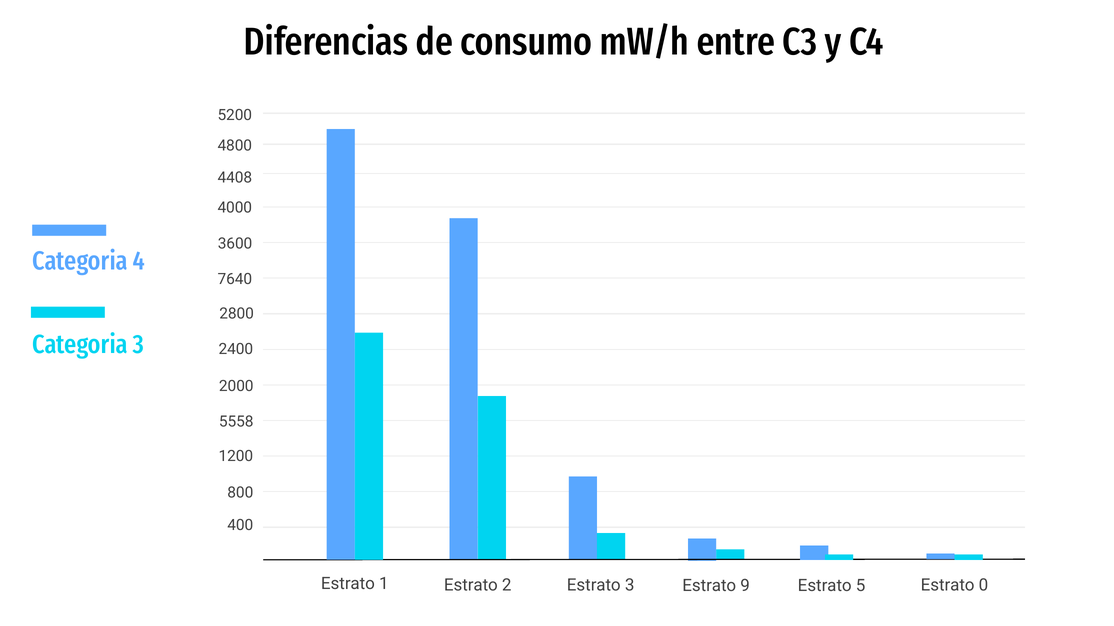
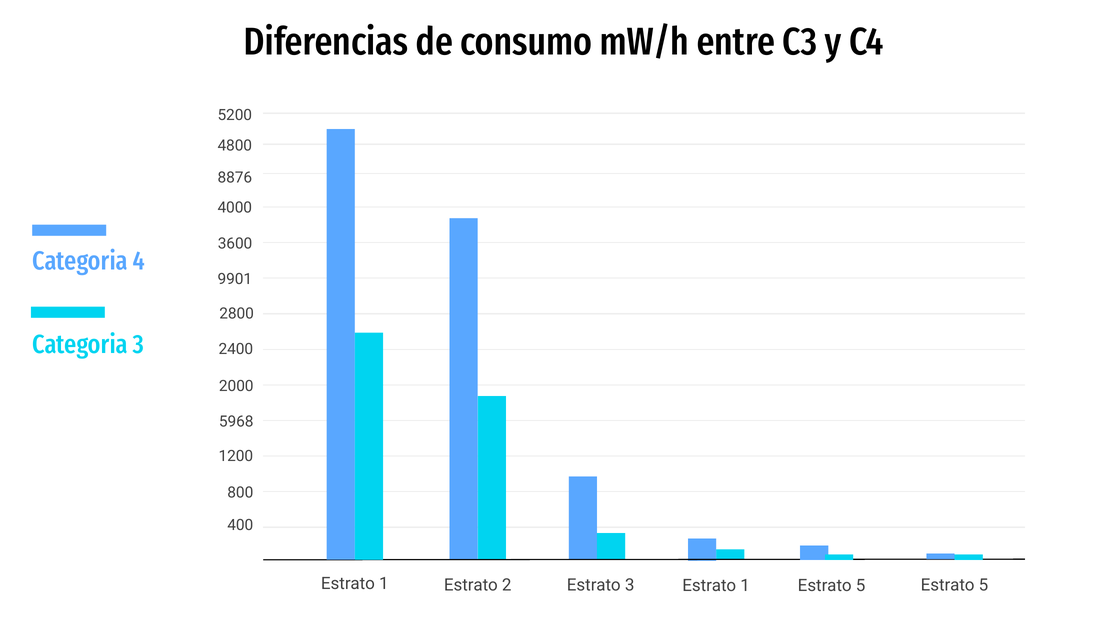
4408: 4408 -> 8876
7640: 7640 -> 9901
5558: 5558 -> 5968
Estrato 3 Estrato 9: 9 -> 1
5 Estrato 0: 0 -> 5
